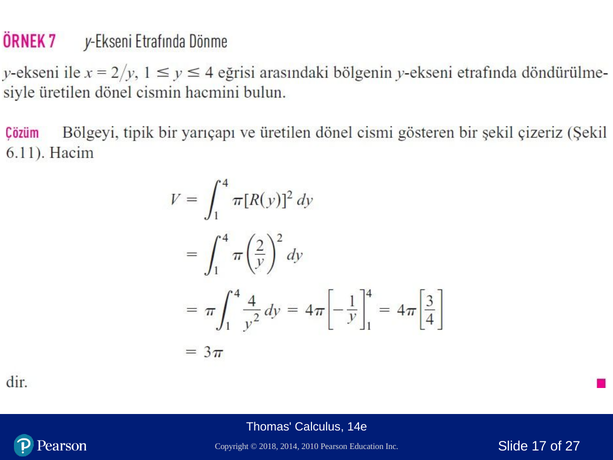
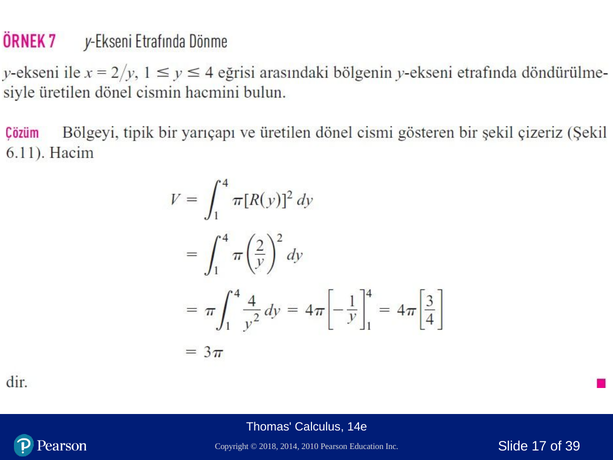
27: 27 -> 39
